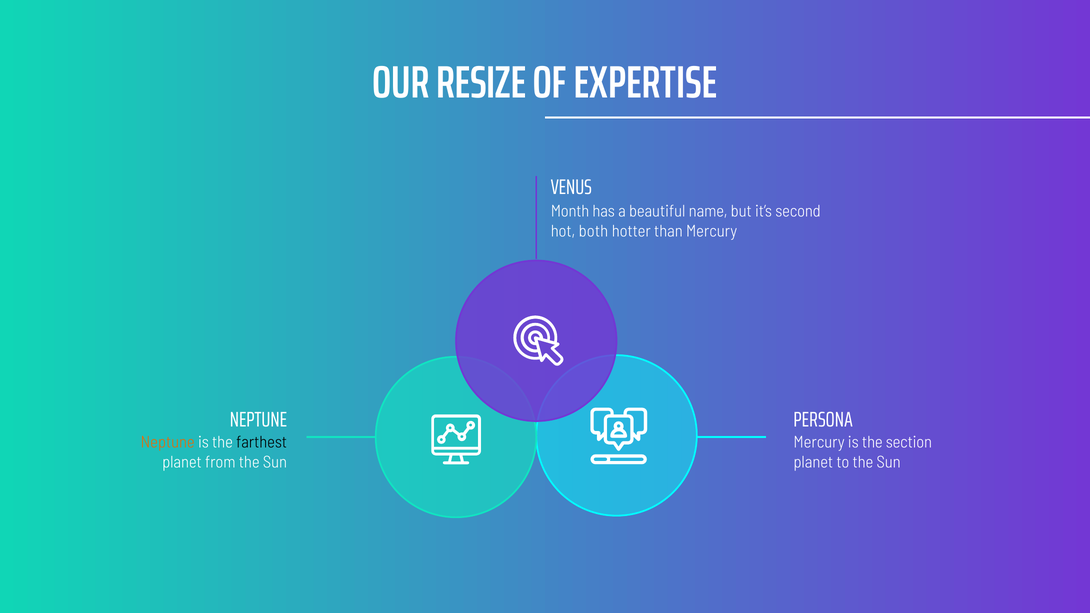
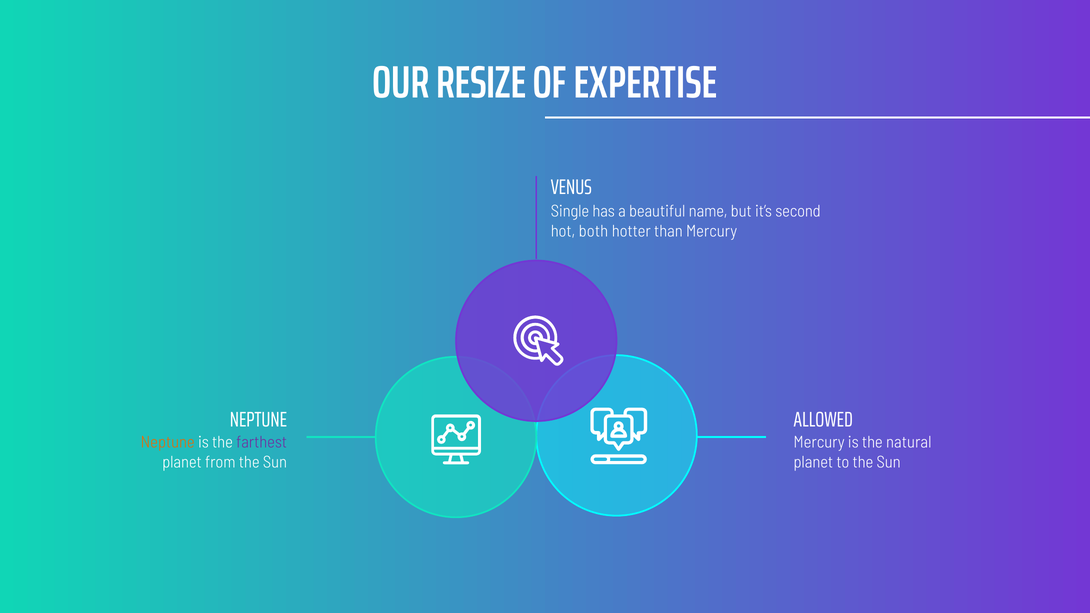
Month: Month -> Single
PERSONA: PERSONA -> ALLOWED
farthest colour: black -> purple
section: section -> natural
